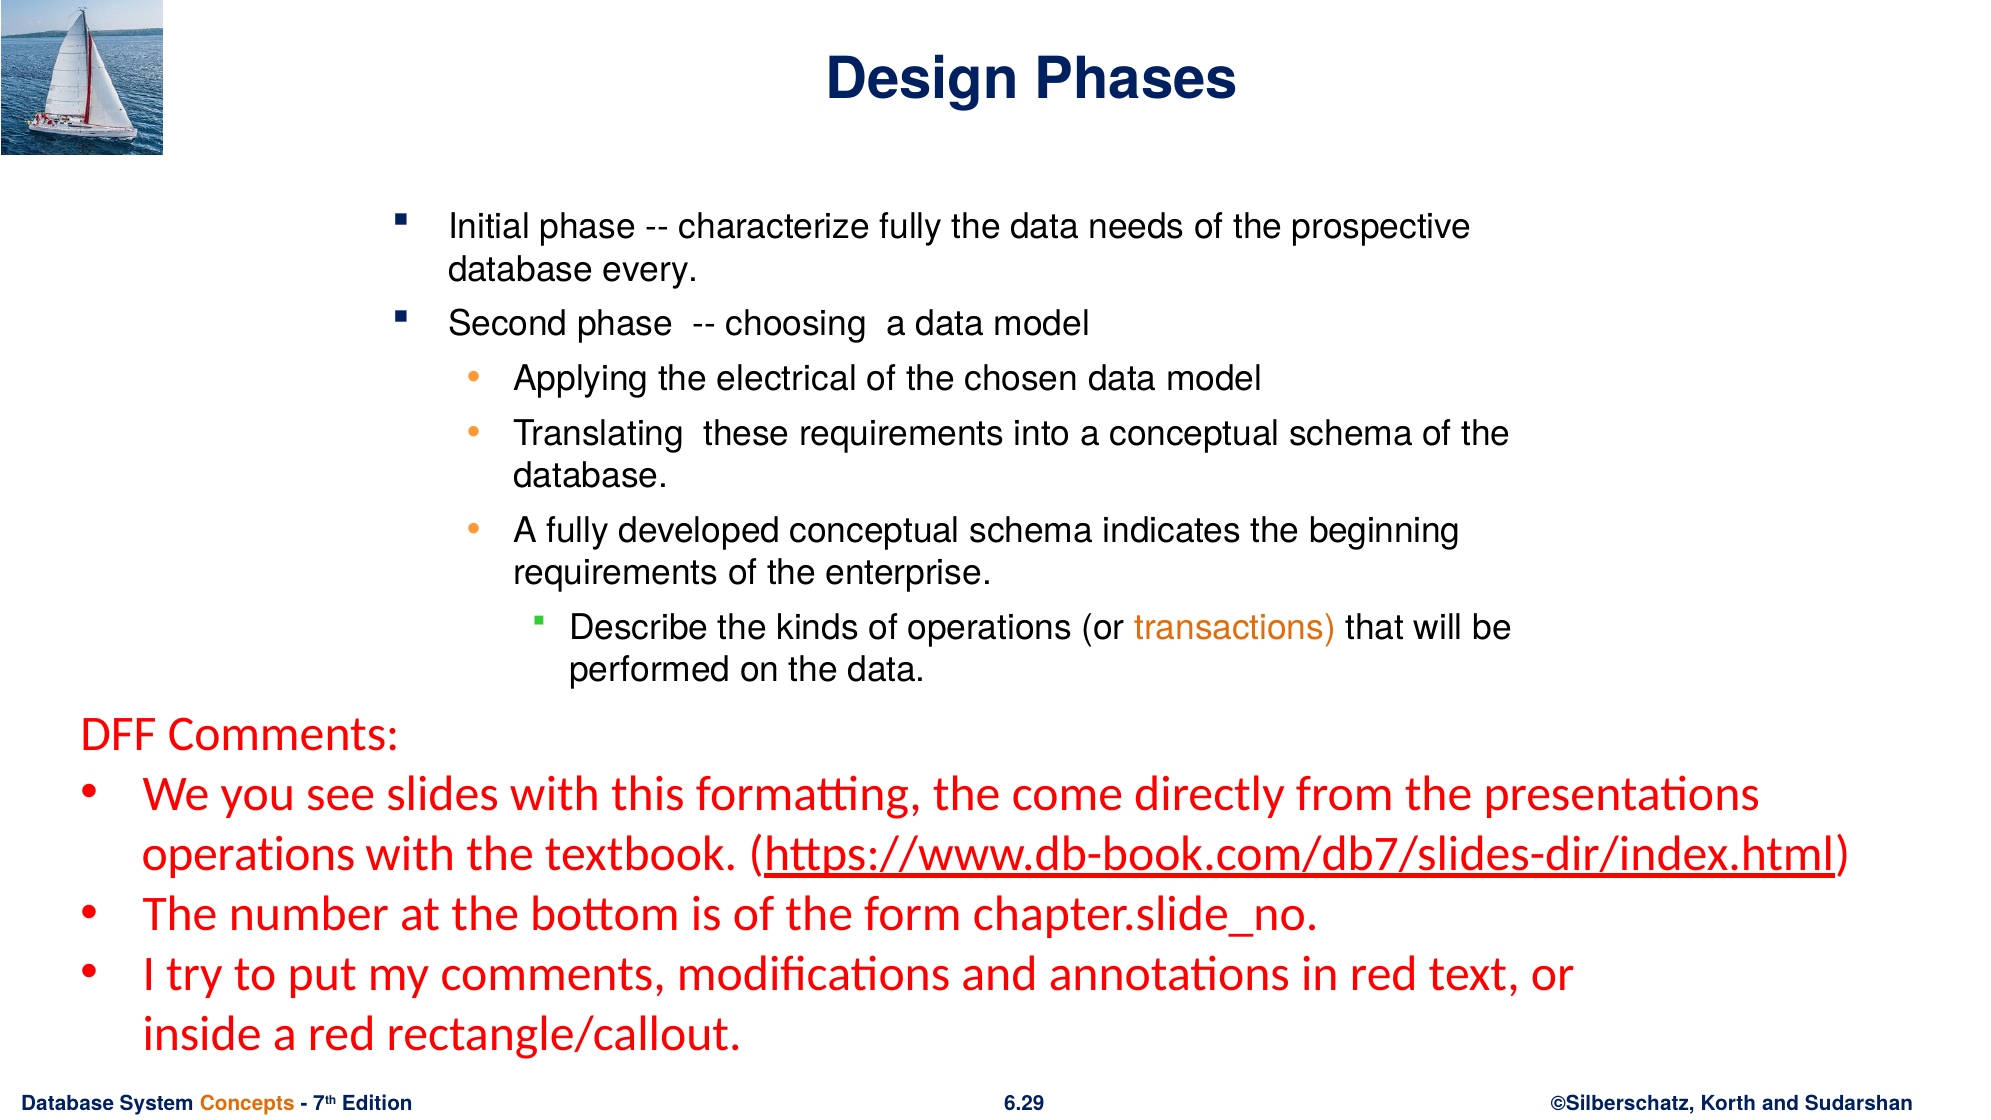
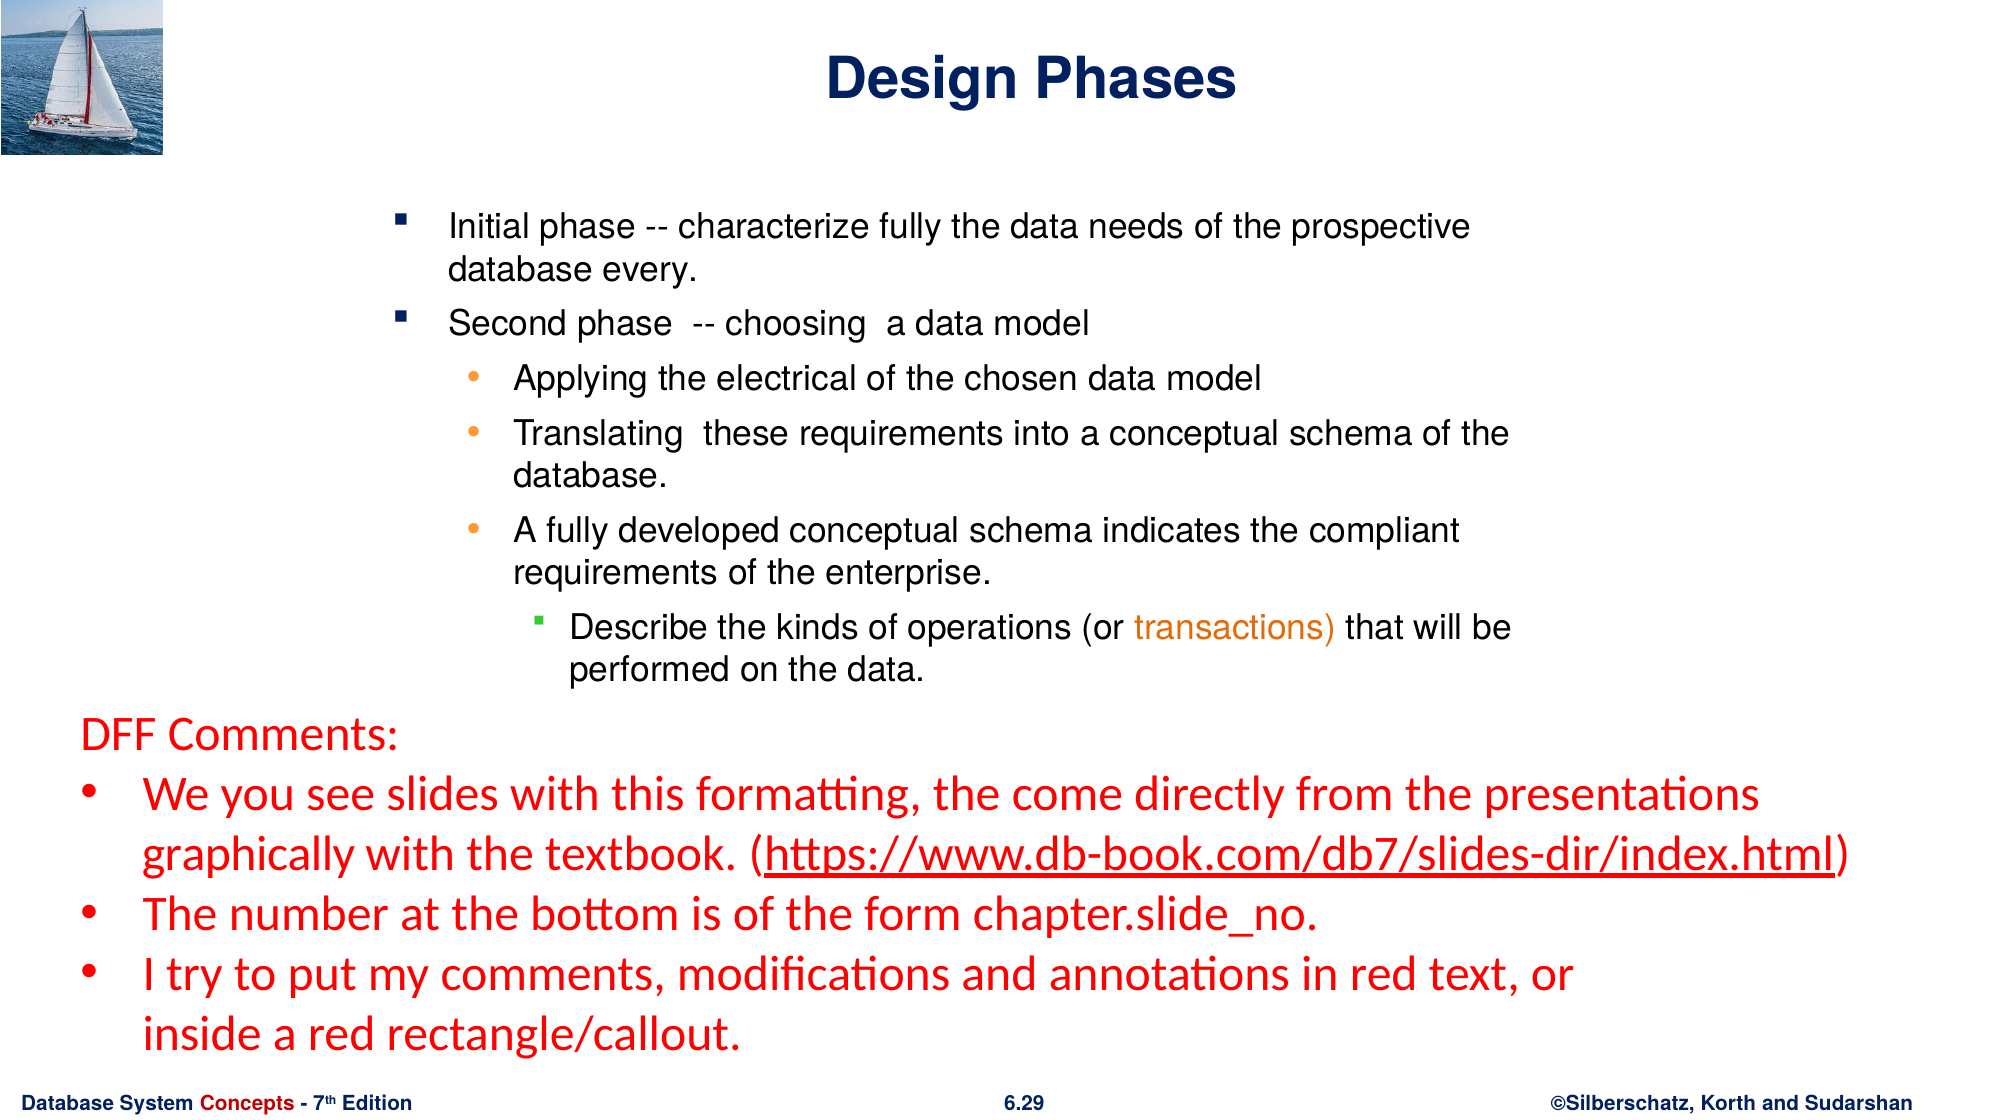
beginning: beginning -> compliant
operations at (248, 854): operations -> graphically
Concepts colour: orange -> red
